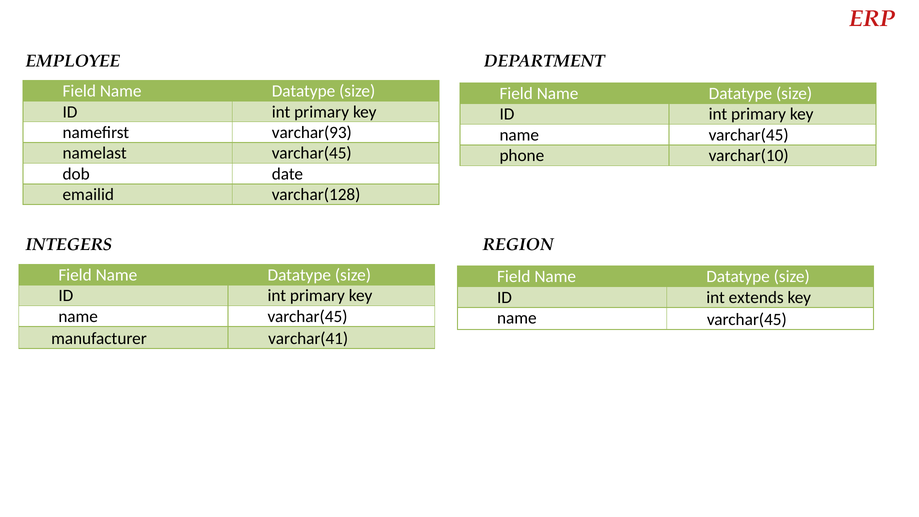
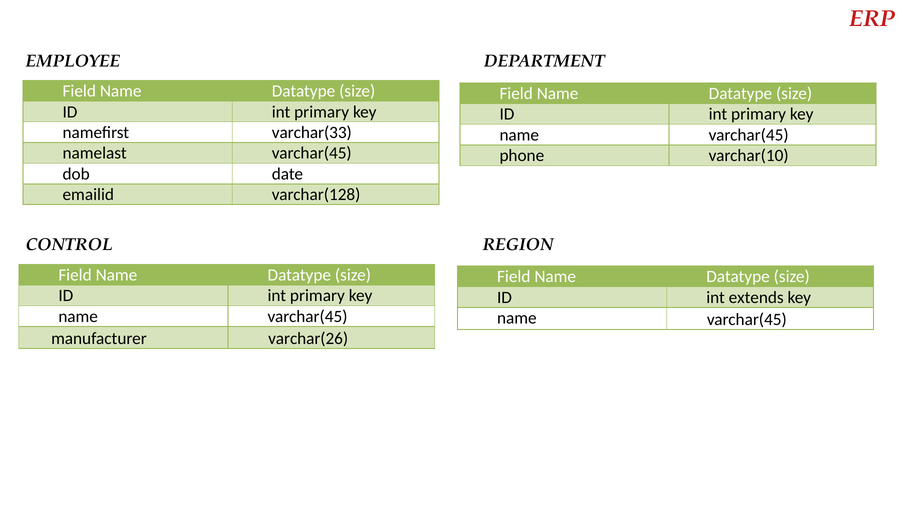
varchar(93: varchar(93 -> varchar(33
INTEGERS: INTEGERS -> CONTROL
varchar(41: varchar(41 -> varchar(26
